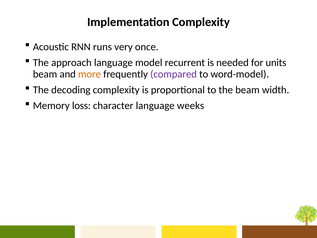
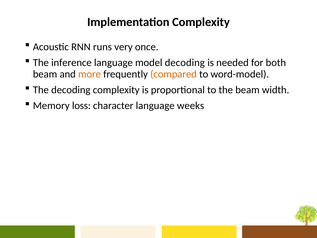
approach: approach -> inference
model recurrent: recurrent -> decoding
units: units -> both
compared colour: purple -> orange
